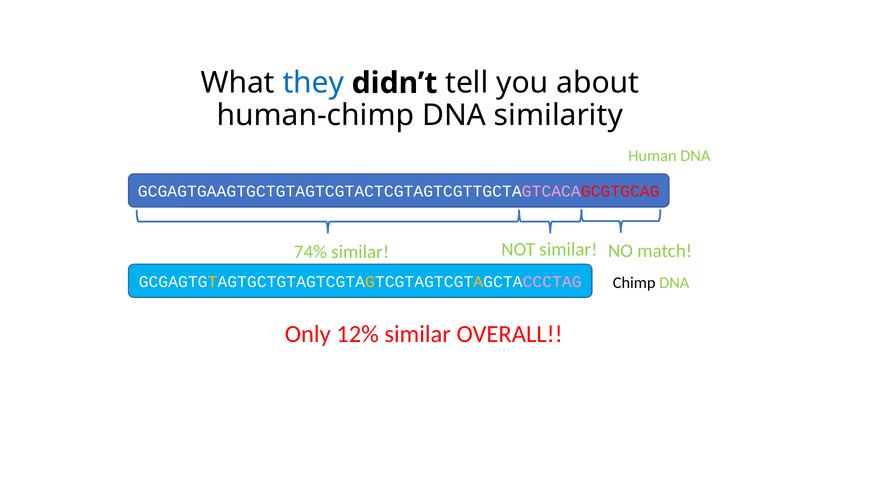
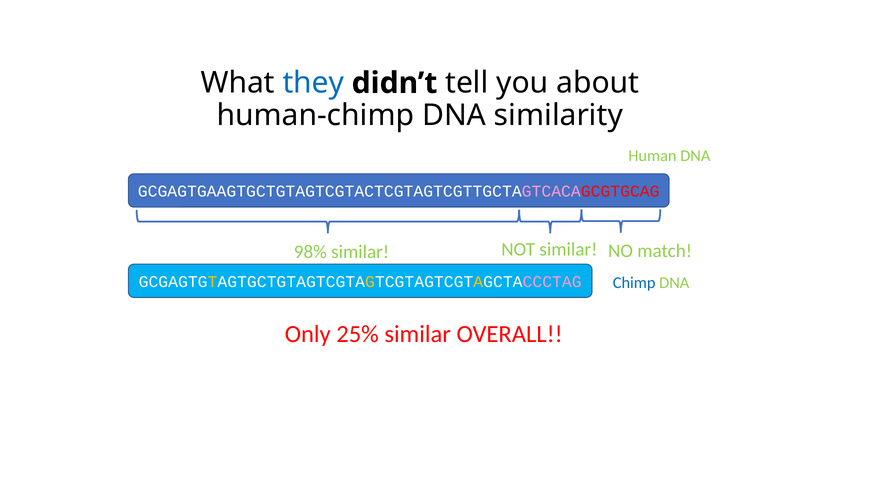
74%: 74% -> 98%
Chimp colour: black -> blue
12%: 12% -> 25%
